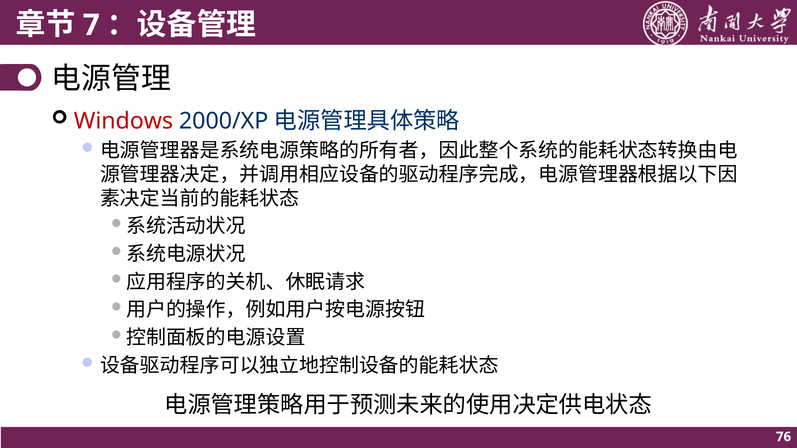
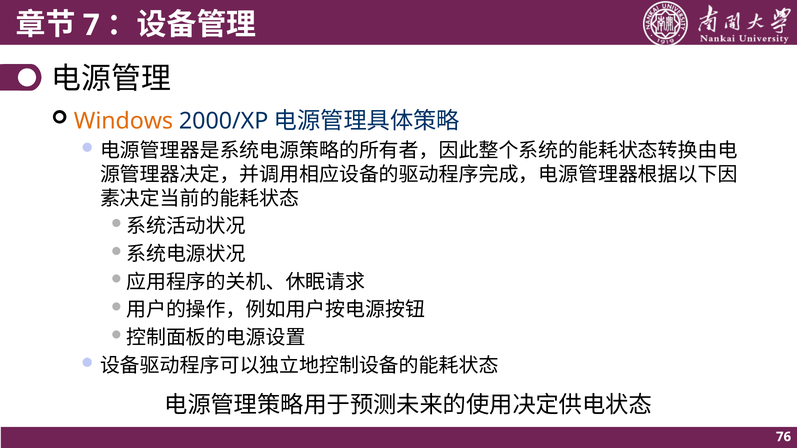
Windows colour: red -> orange
